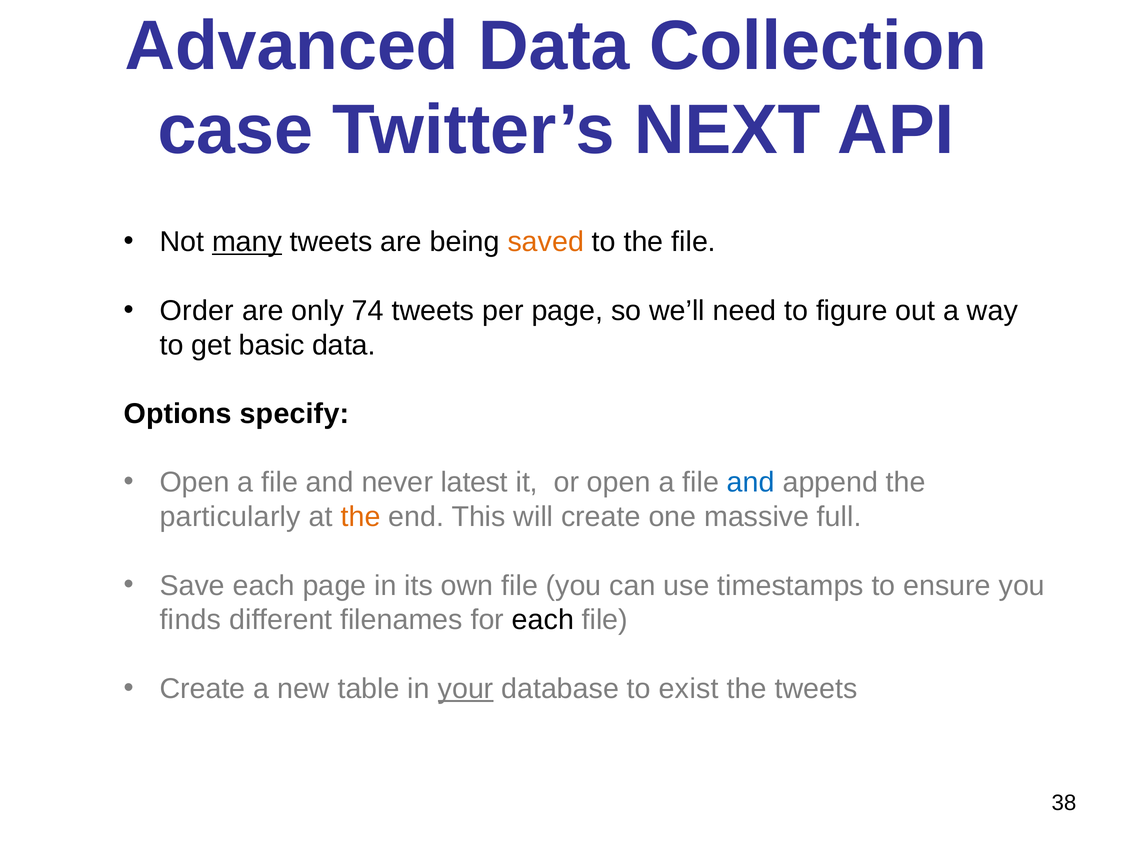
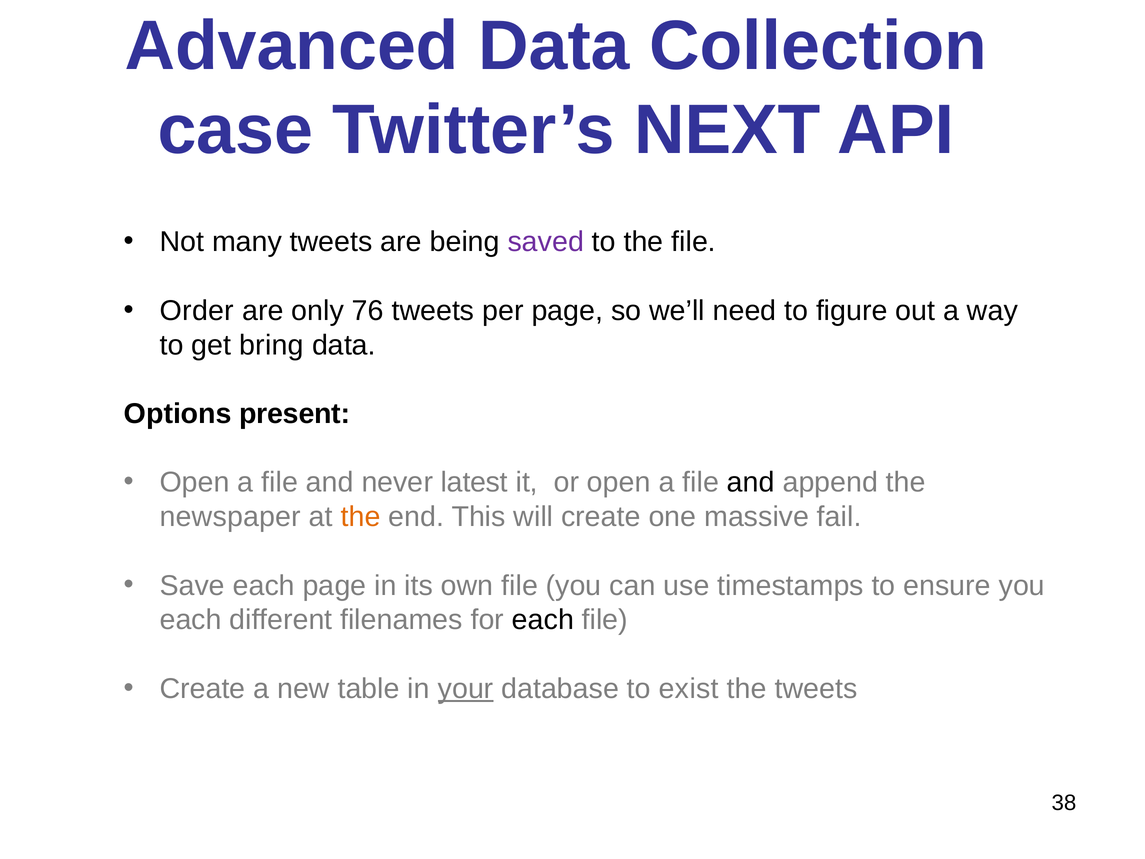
many underline: present -> none
saved colour: orange -> purple
74: 74 -> 76
basic: basic -> bring
specify: specify -> present
and at (751, 482) colour: blue -> black
particularly: particularly -> newspaper
full: full -> fail
finds at (190, 620): finds -> each
